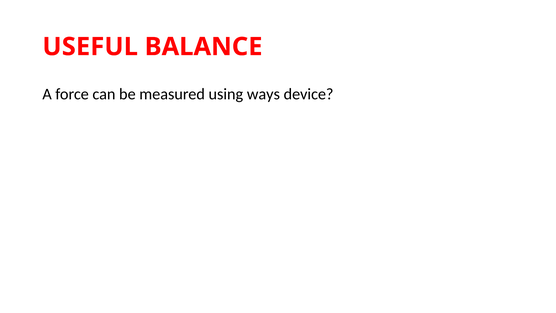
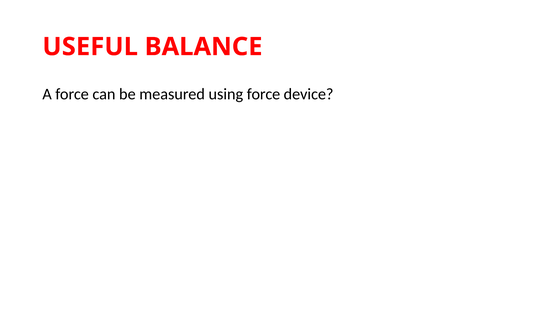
using ways: ways -> force
